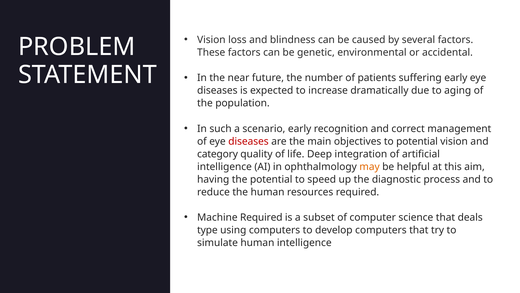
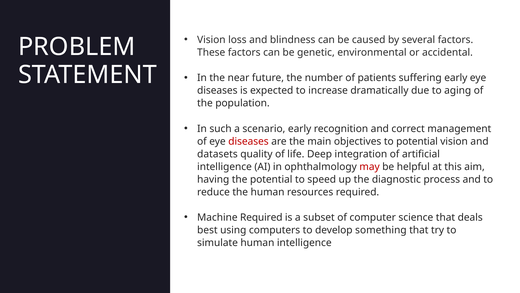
category: category -> datasets
may colour: orange -> red
type: type -> best
develop computers: computers -> something
